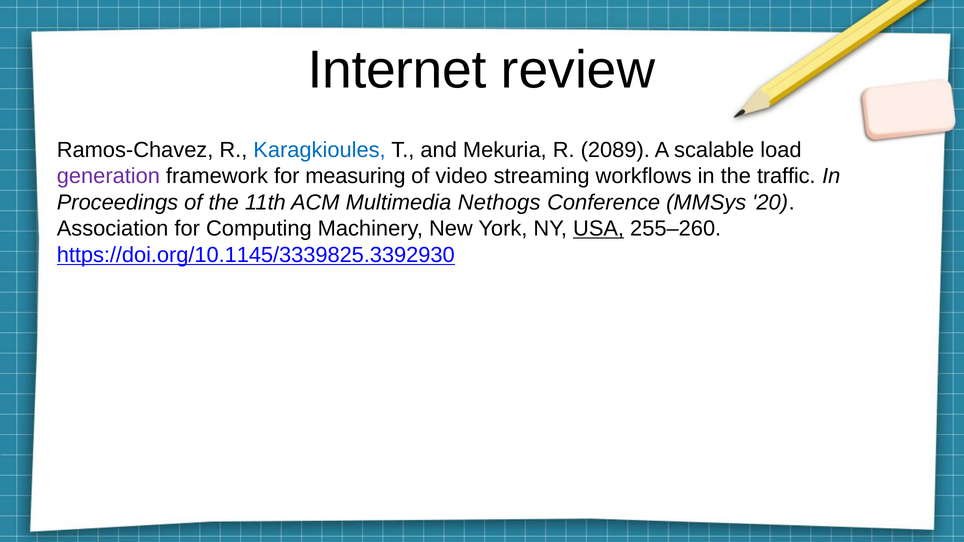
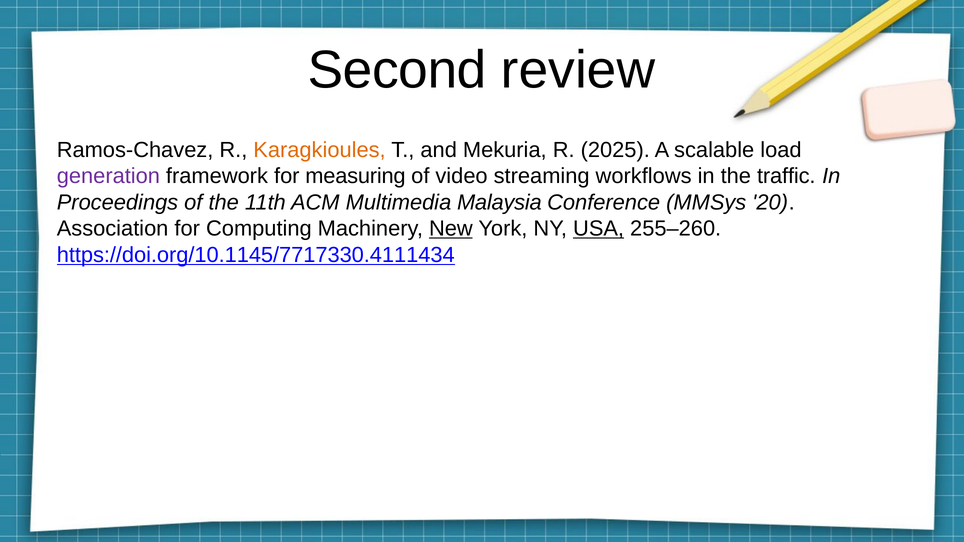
Internet: Internet -> Second
Karagkioules colour: blue -> orange
2089: 2089 -> 2025
Nethogs: Nethogs -> Malaysia
New underline: none -> present
https://doi.org/10.1145/3339825.3392930: https://doi.org/10.1145/3339825.3392930 -> https://doi.org/10.1145/7717330.4111434
